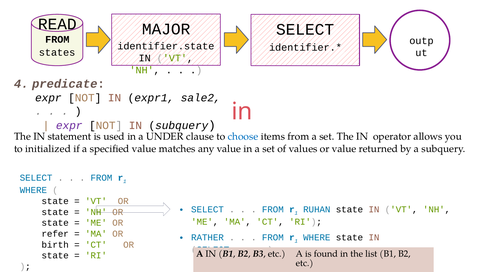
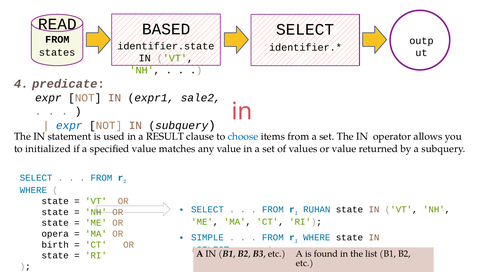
MAJOR: MAJOR -> BASED
expr at (69, 126) colour: purple -> blue
UNDER: UNDER -> RESULT
refer: refer -> opera
RATHER: RATHER -> SIMPLE
